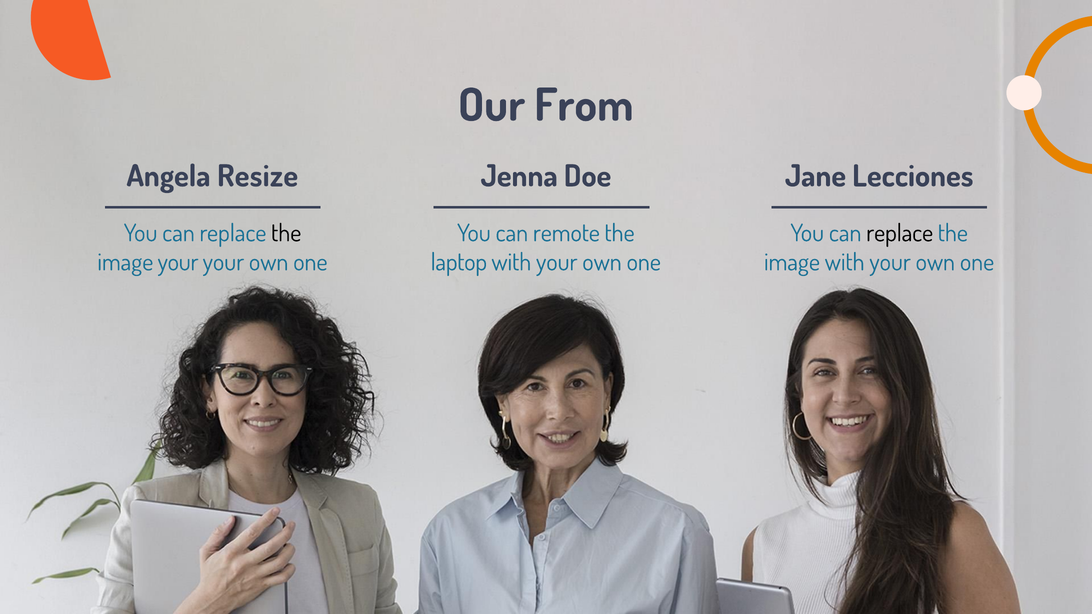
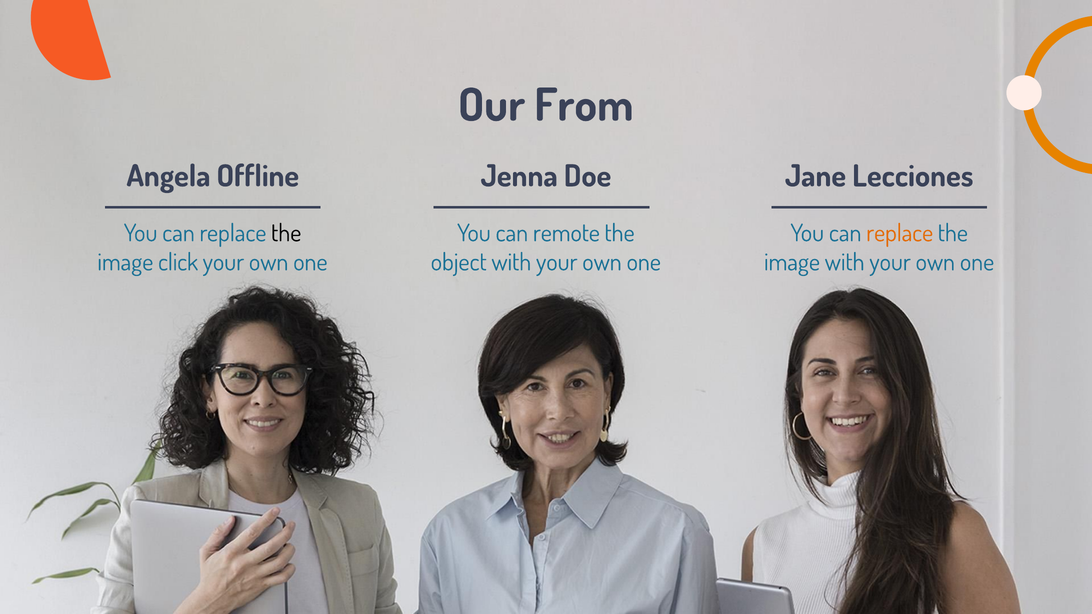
Resize: Resize -> Offline
replace at (900, 233) colour: black -> orange
image your: your -> click
laptop: laptop -> object
